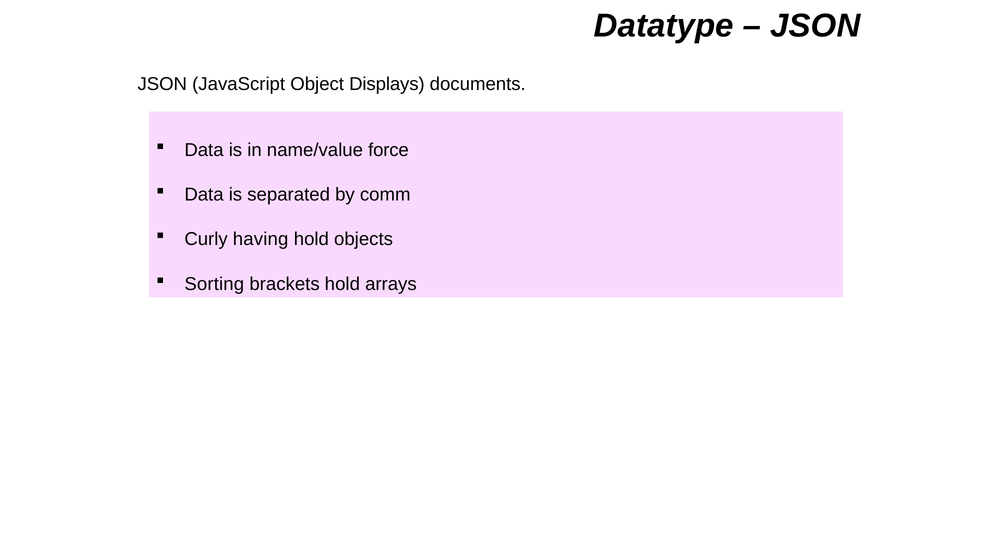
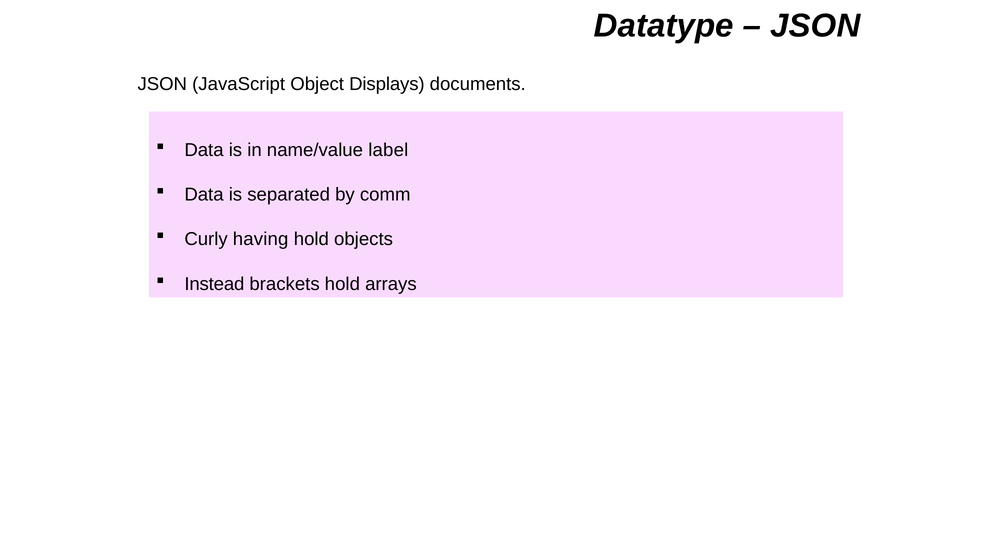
force: force -> label
Sorting: Sorting -> Instead
